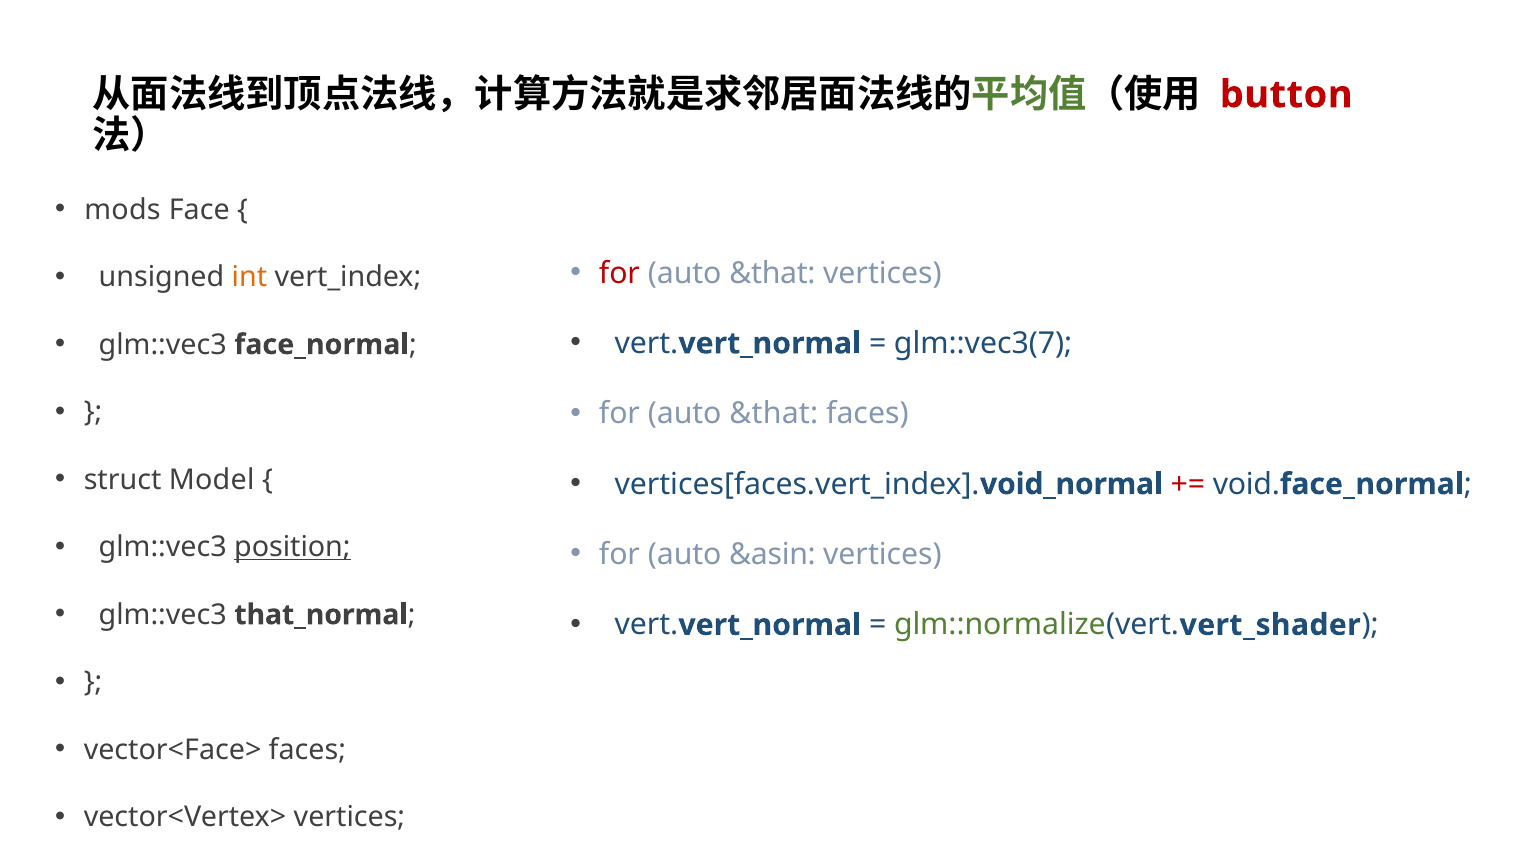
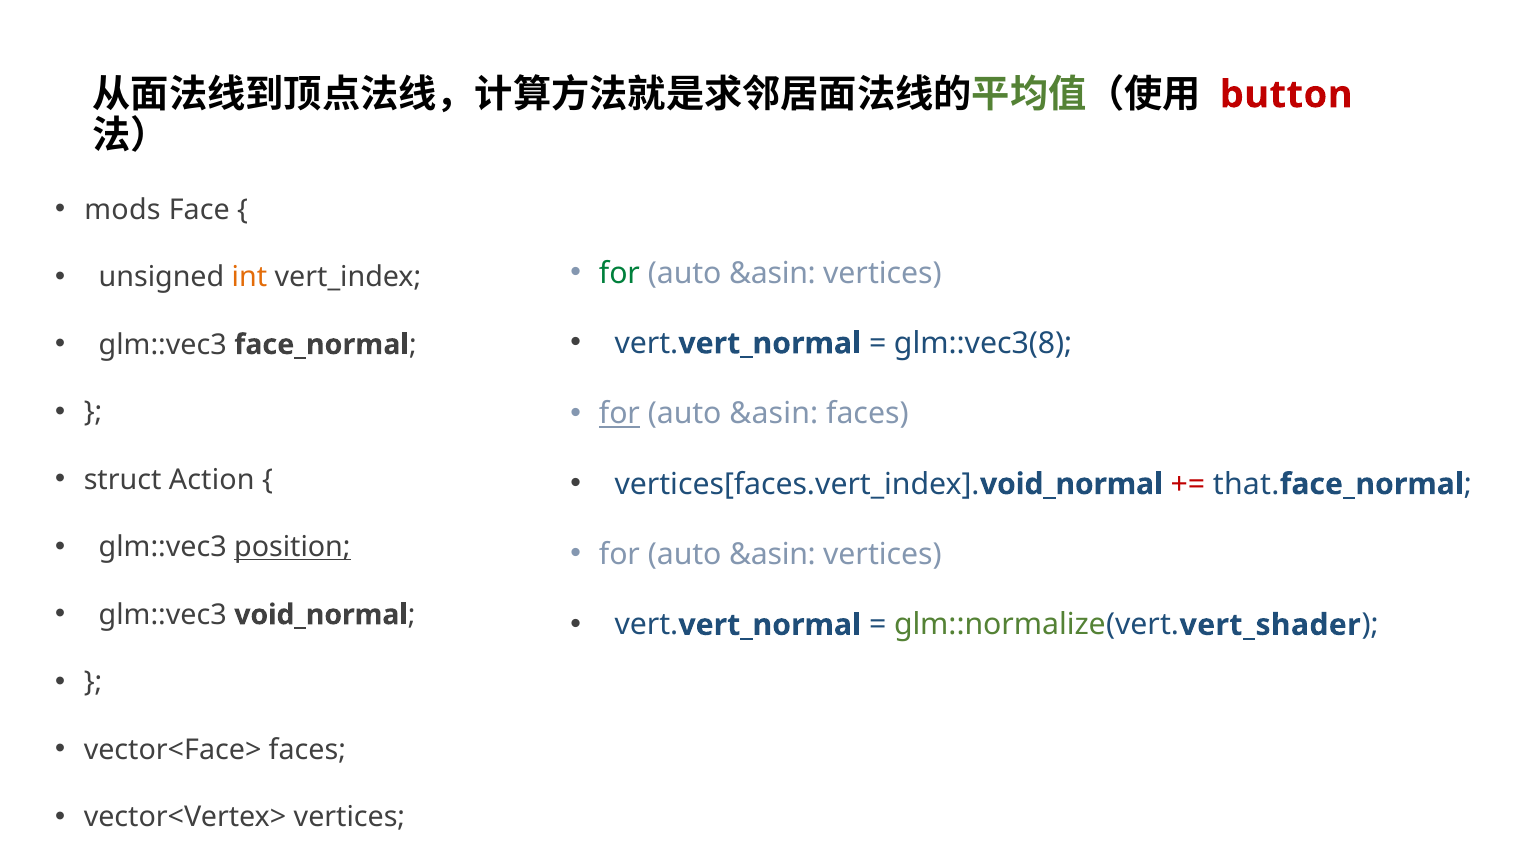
for at (619, 273) colour: red -> green
&that at (772, 273): &that -> &asin
glm::vec3(7: glm::vec3(7 -> glm::vec3(8
for at (619, 414) underline: none -> present
&that at (774, 414): &that -> &asin
Model: Model -> Action
void: void -> that
glm::vec3 that_normal: that_normal -> void_normal
